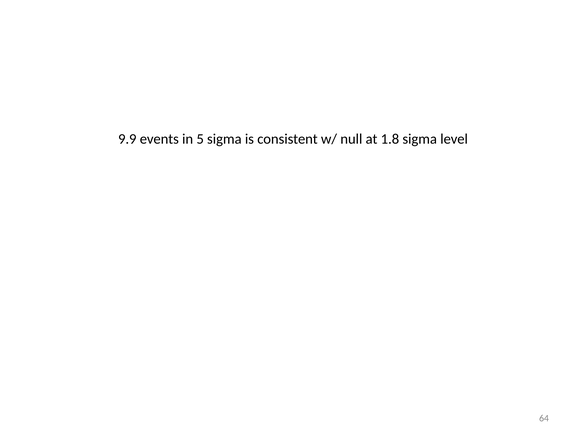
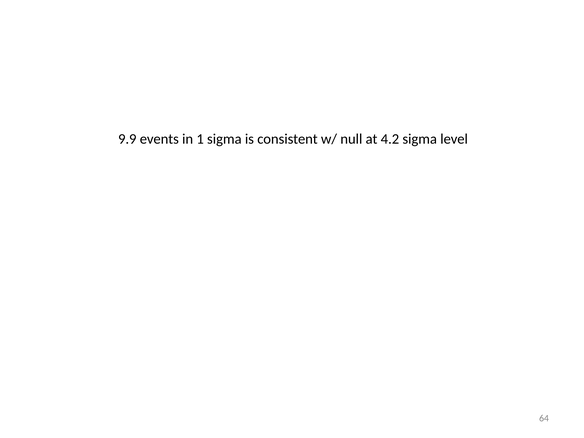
5: 5 -> 1
1.8: 1.8 -> 4.2
